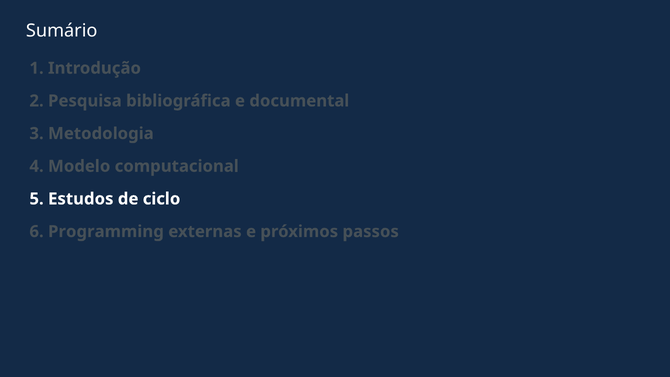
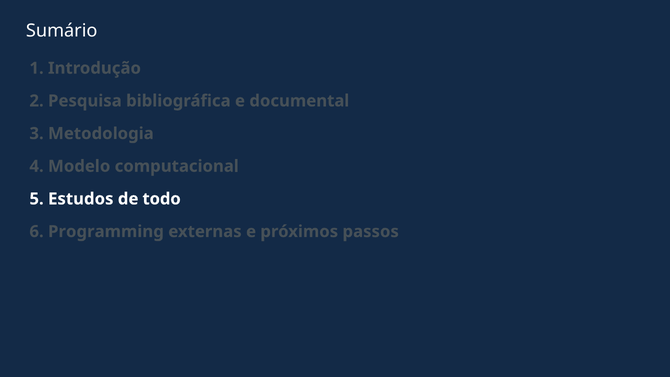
ciclo: ciclo -> todo
